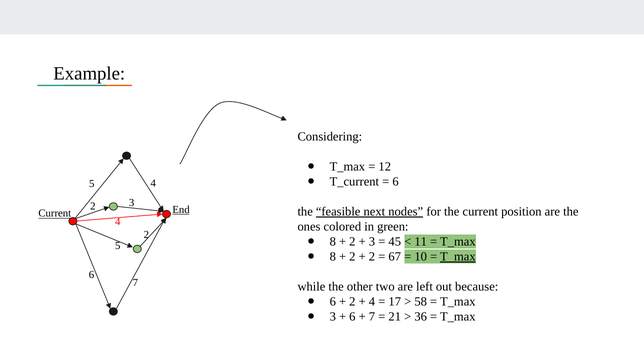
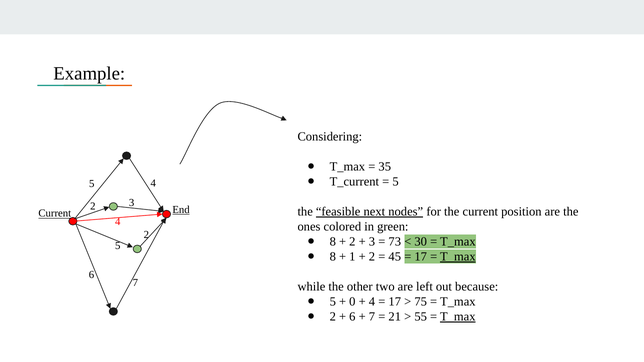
12: 12 -> 35
6 at (396, 182): 6 -> 5
45: 45 -> 73
11: 11 -> 30
2 at (352, 257): 2 -> 1
67: 67 -> 45
10 at (421, 257): 10 -> 17
6 at (333, 302): 6 -> 5
2 at (352, 302): 2 -> 0
58: 58 -> 75
3 at (333, 317): 3 -> 2
36: 36 -> 55
T_max at (458, 317) underline: none -> present
